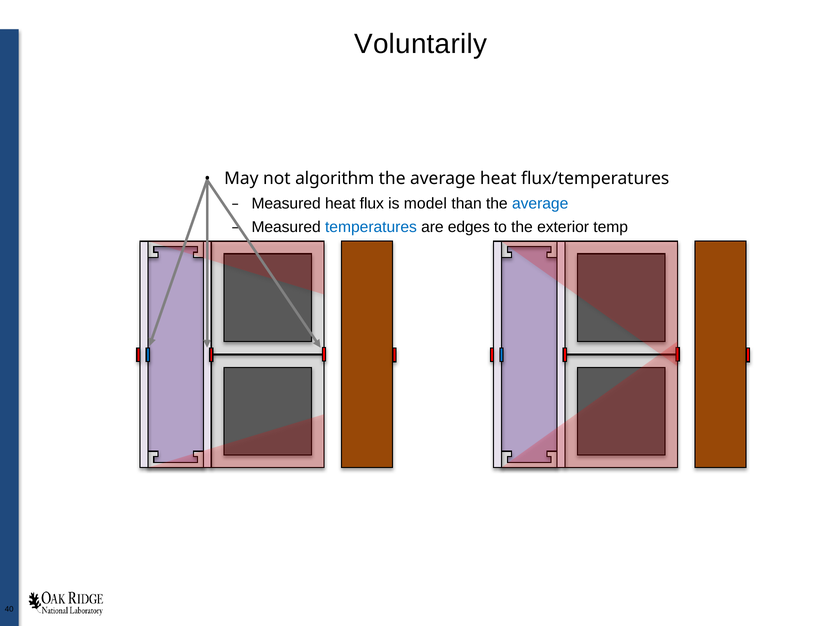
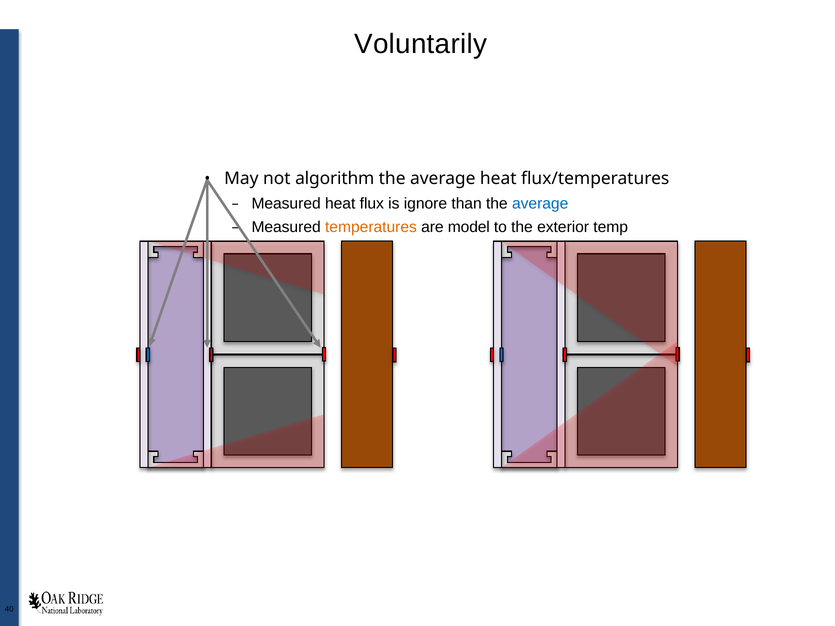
model: model -> ignore
temperatures colour: blue -> orange
edges: edges -> model
